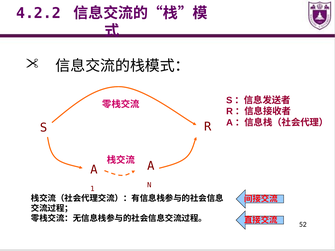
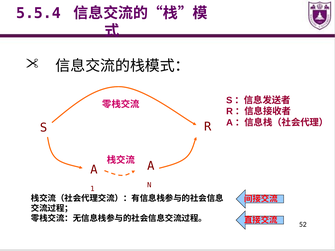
4.2.2: 4.2.2 -> 5.5.4
